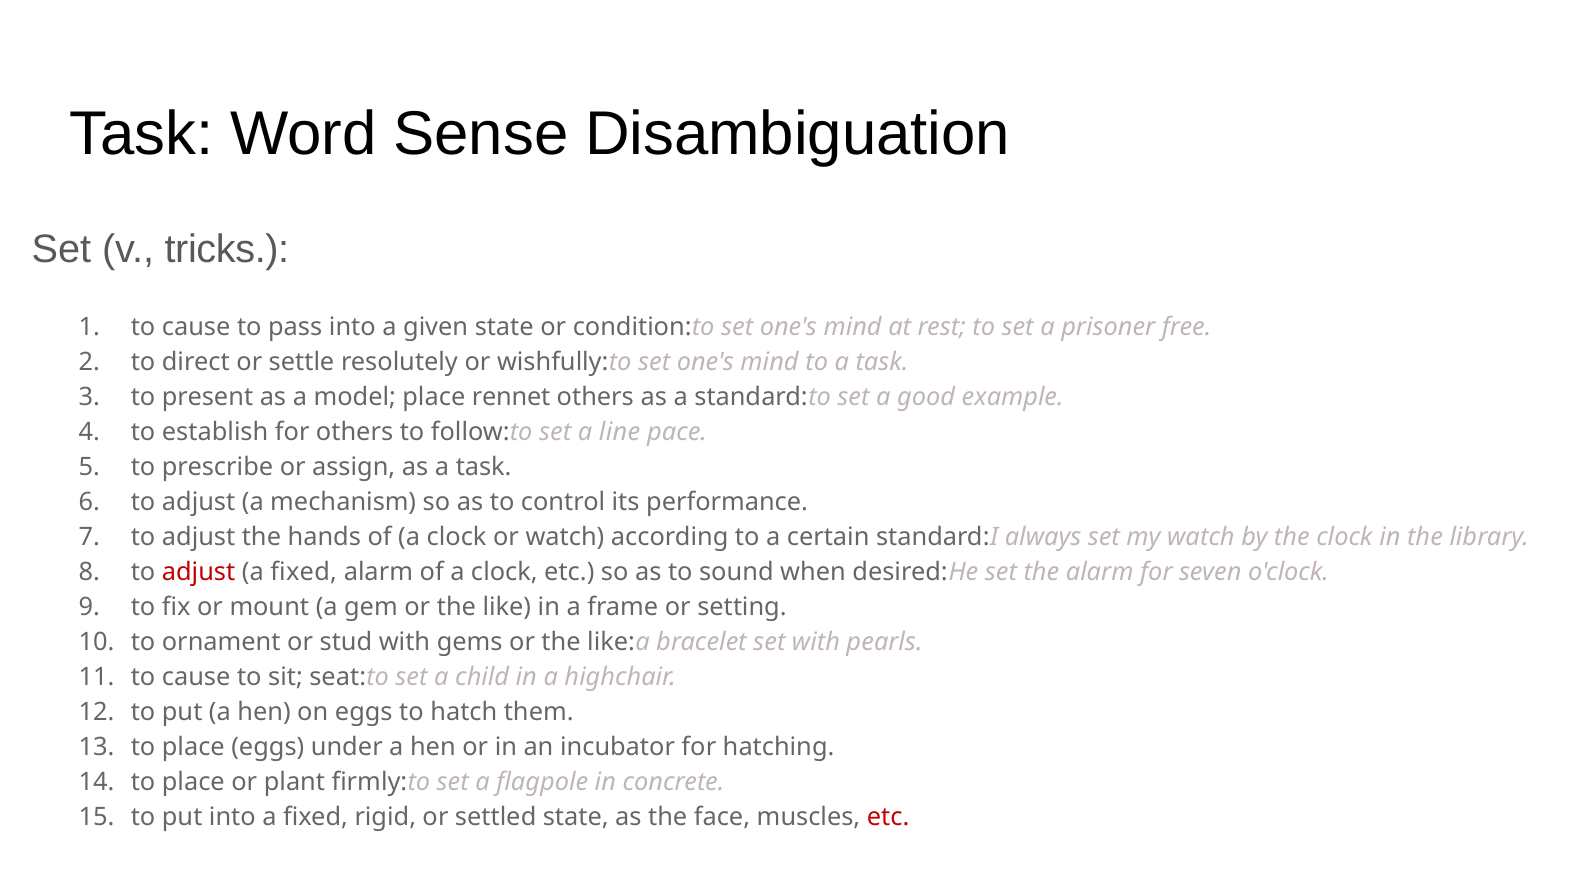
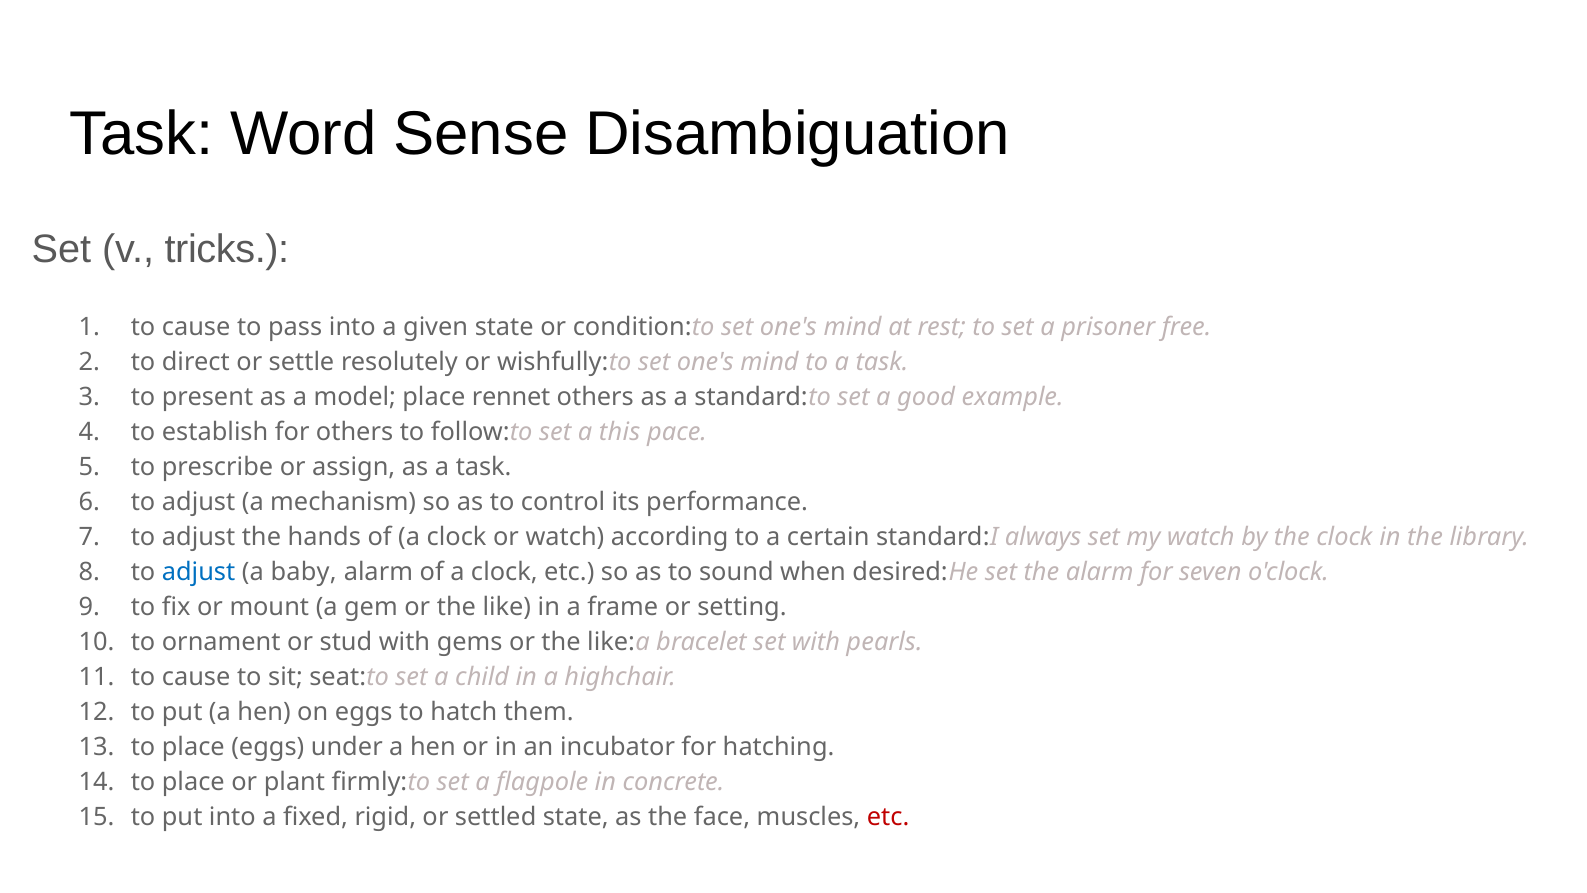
line: line -> this
adjust at (199, 572) colour: red -> blue
fixed at (304, 572): fixed -> baby
